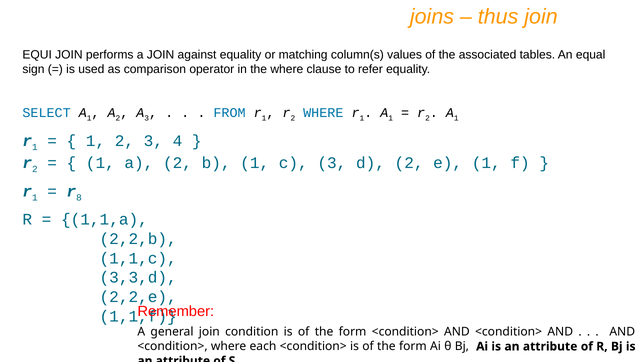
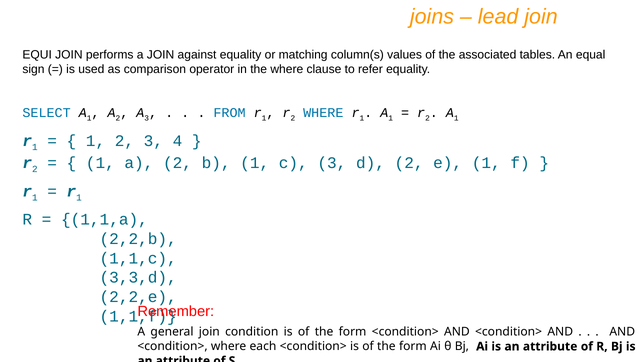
thus: thus -> lead
8 at (79, 197): 8 -> 1
